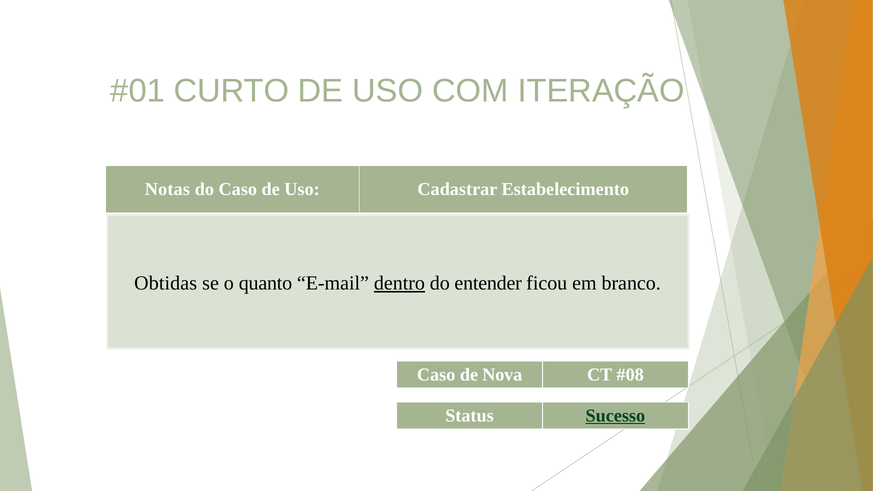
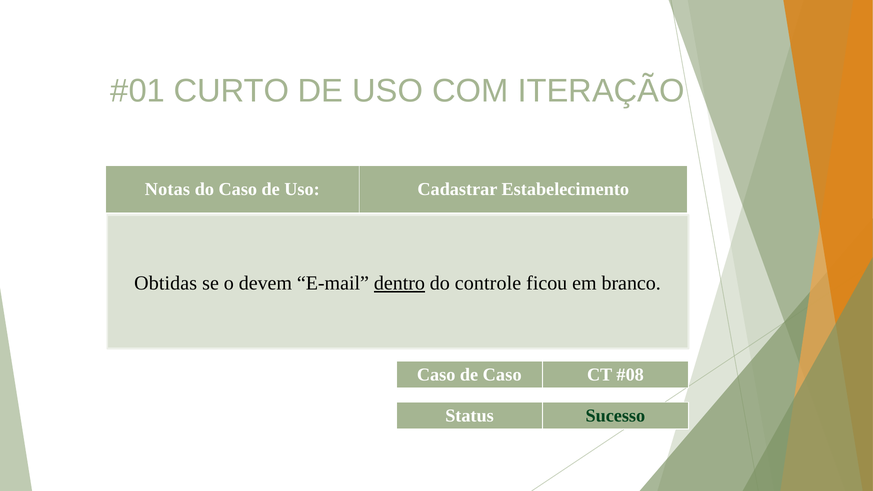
quanto: quanto -> devem
entender: entender -> controle
de Nova: Nova -> Caso
Sucesso underline: present -> none
